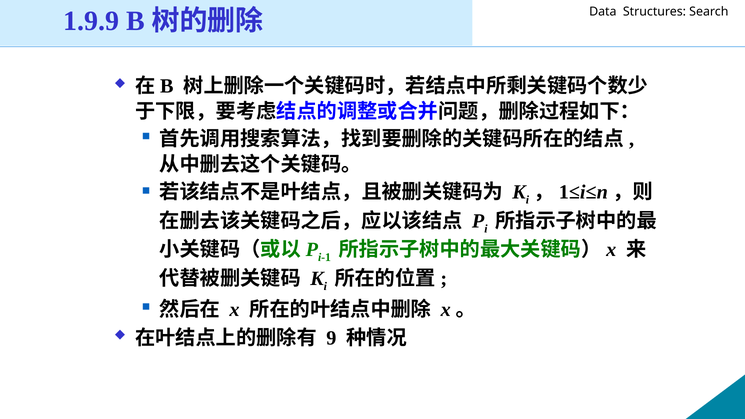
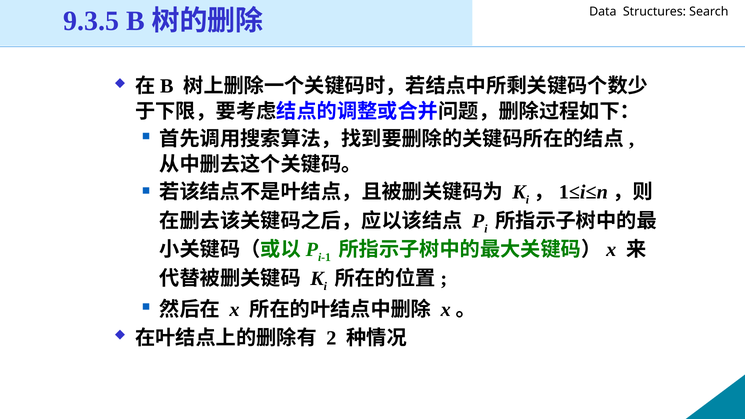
1.9.9: 1.9.9 -> 9.3.5
9: 9 -> 2
